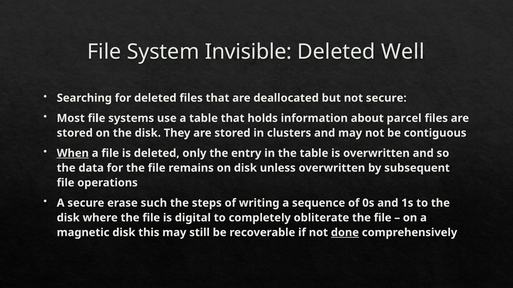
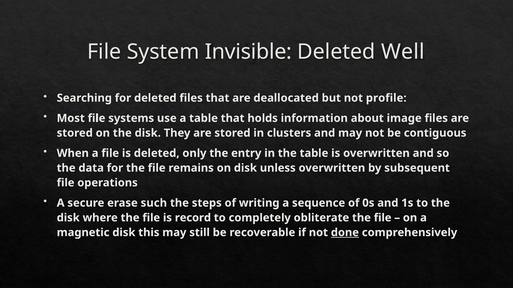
not secure: secure -> profile
parcel: parcel -> image
When underline: present -> none
digital: digital -> record
